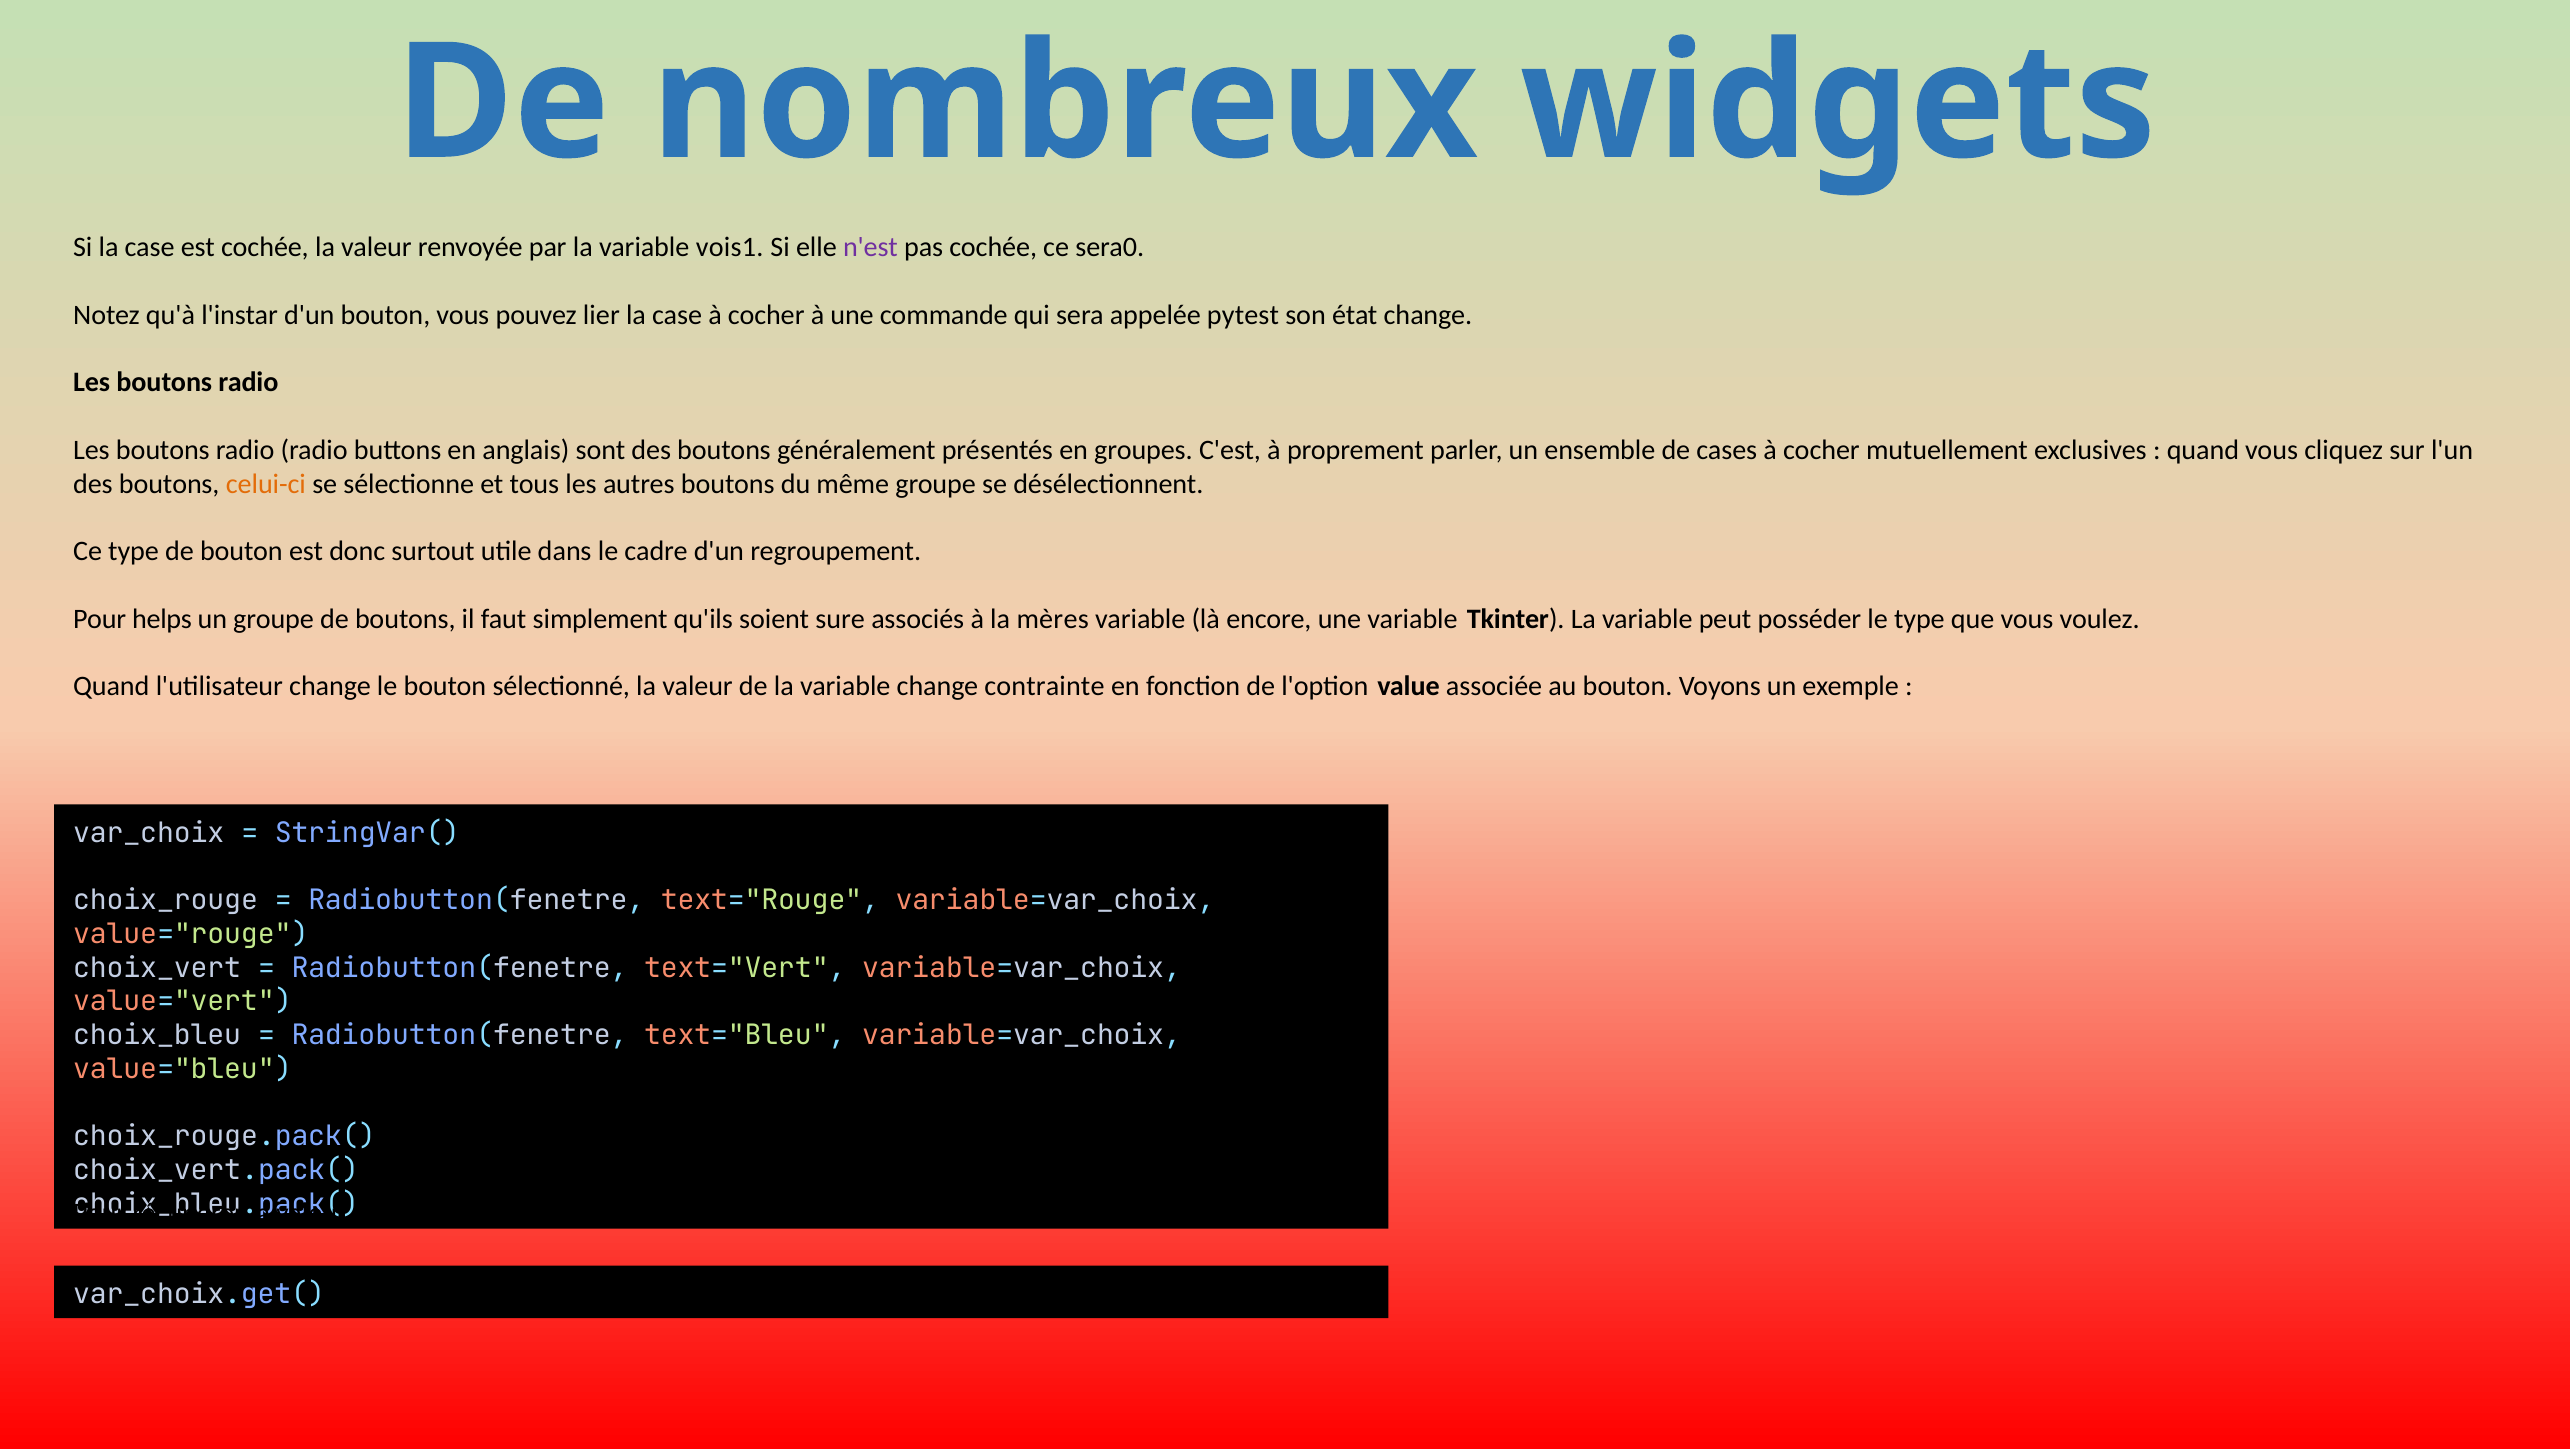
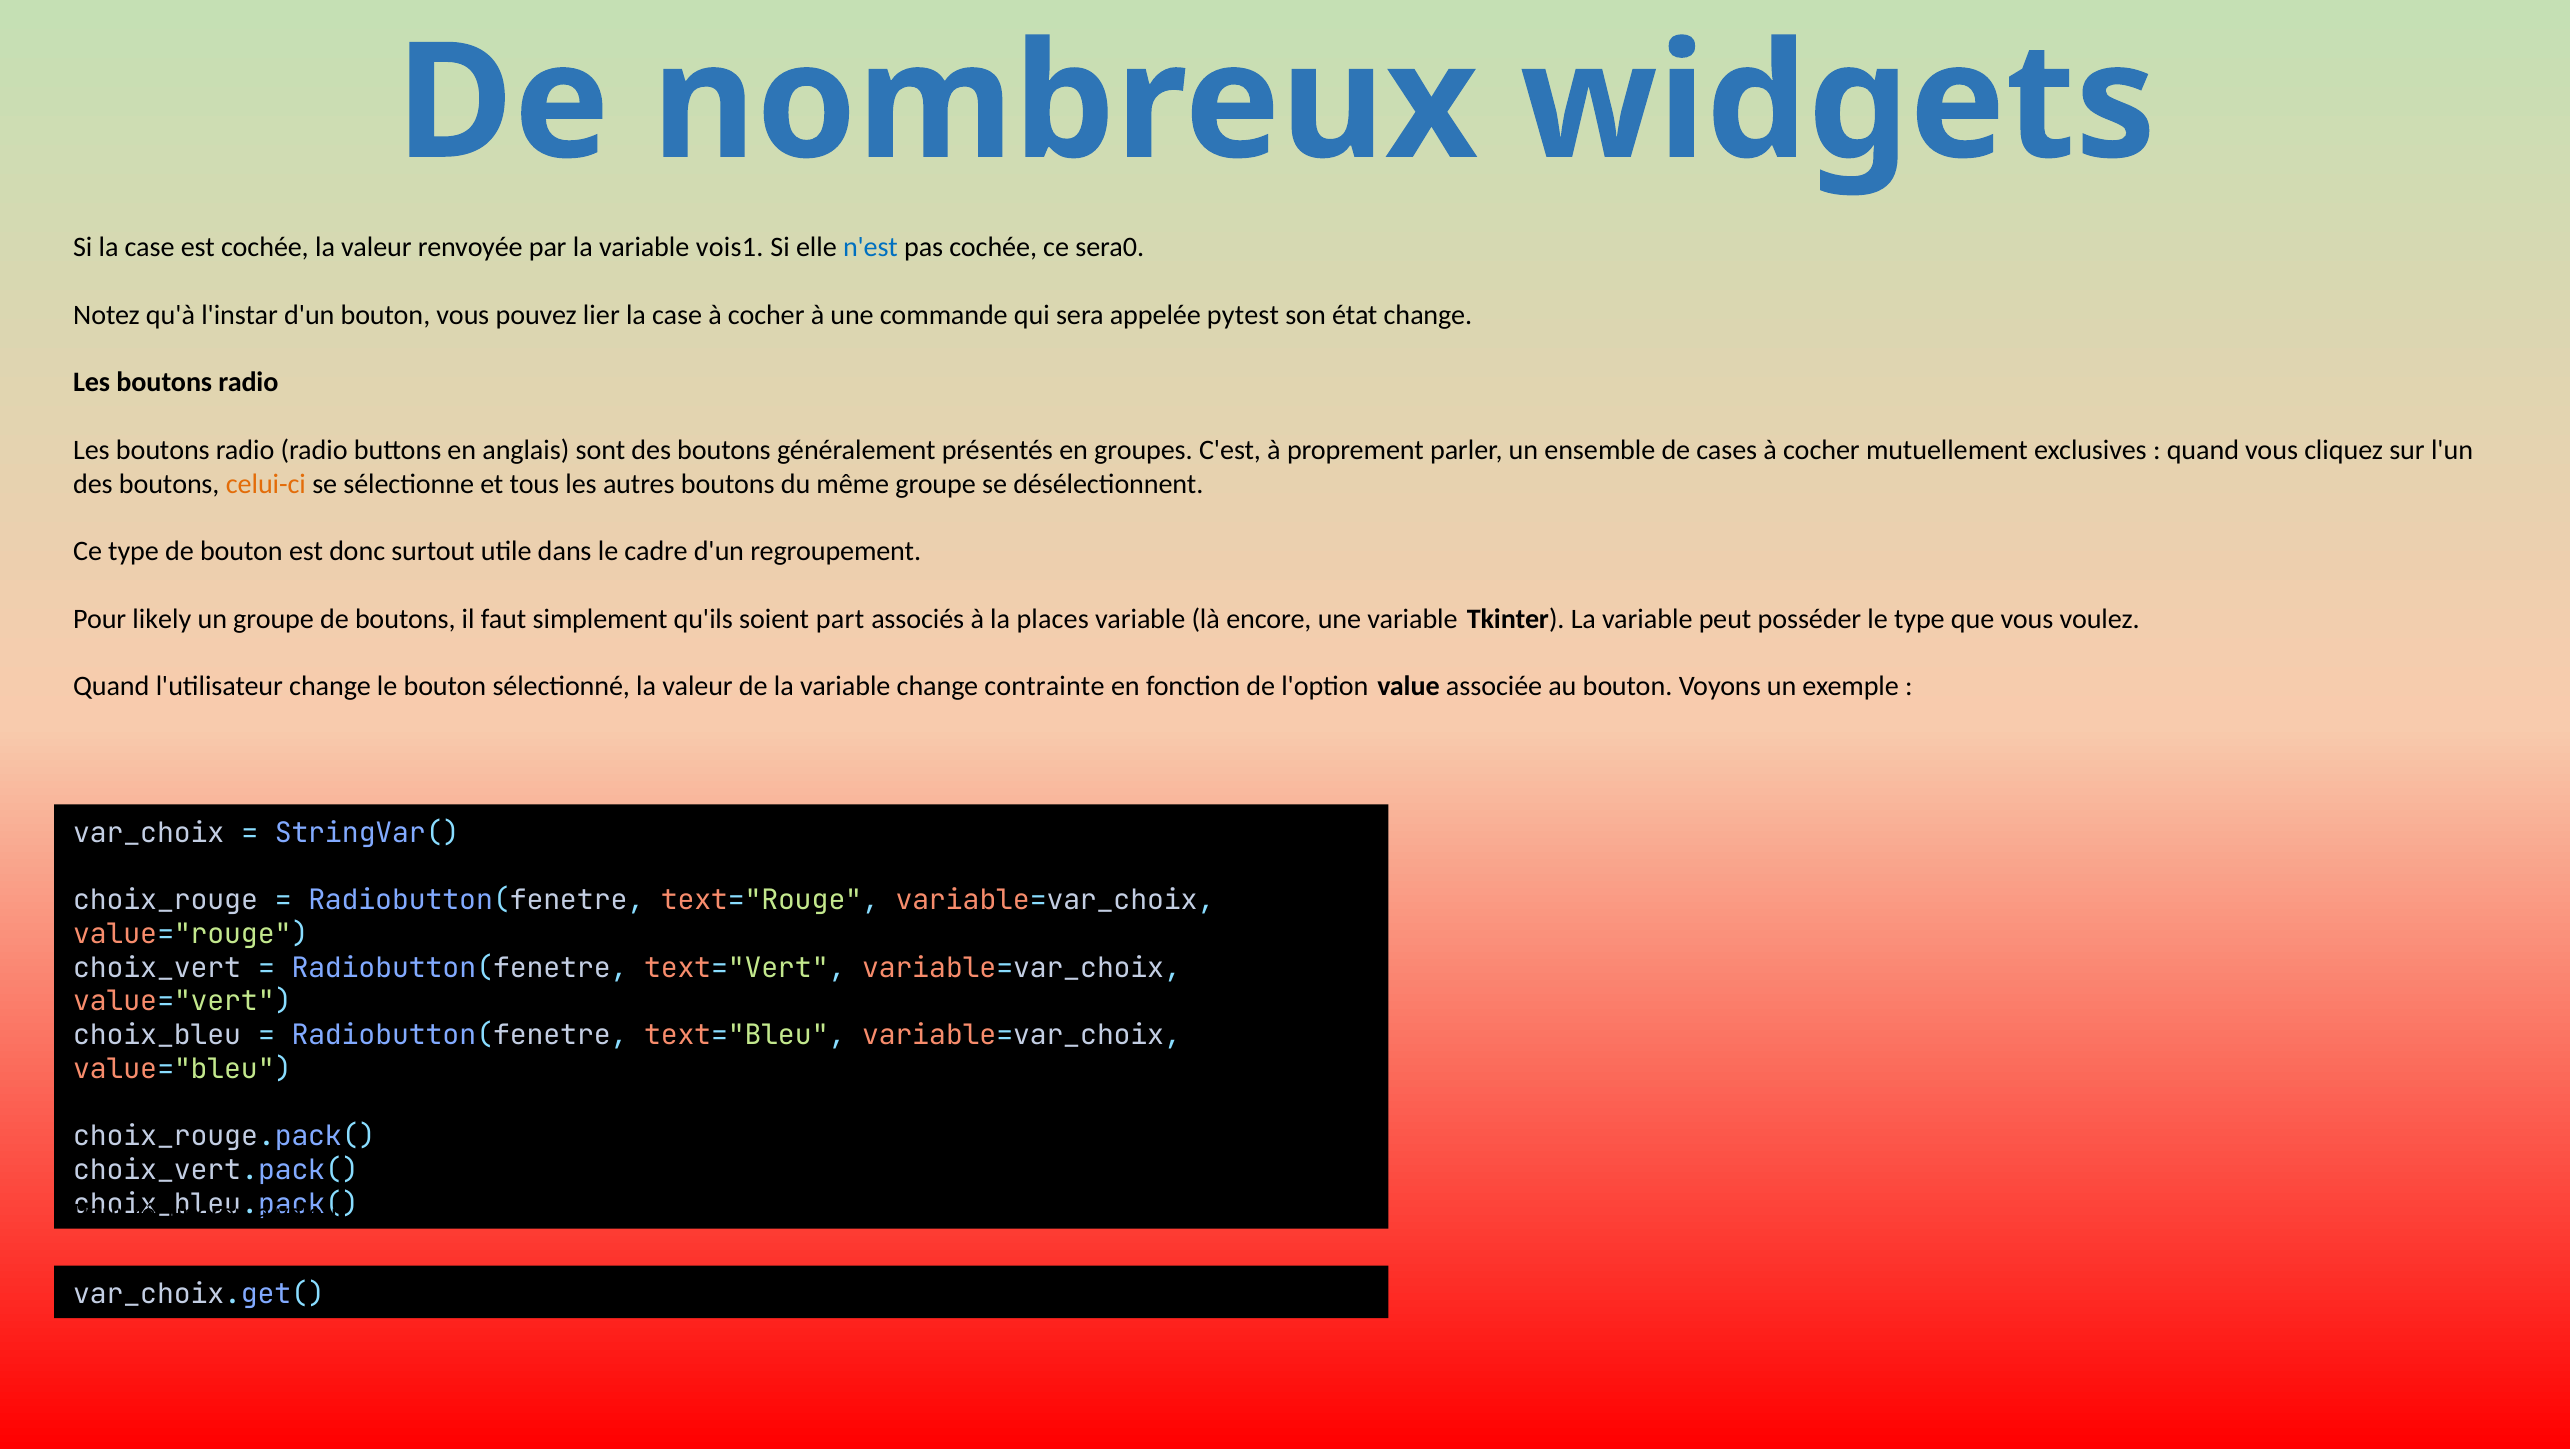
n'est colour: purple -> blue
helps: helps -> likely
sure: sure -> part
mères: mères -> places
